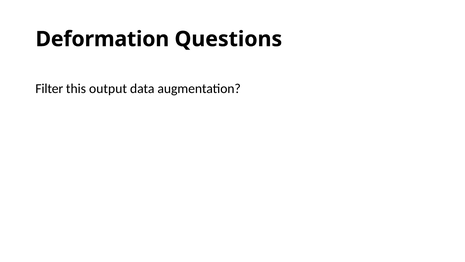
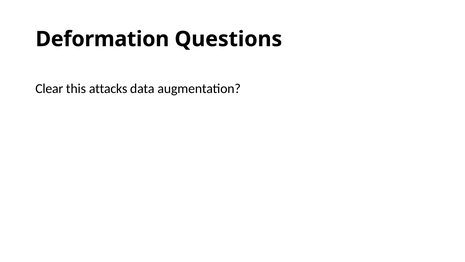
Filter: Filter -> Clear
output: output -> attacks
